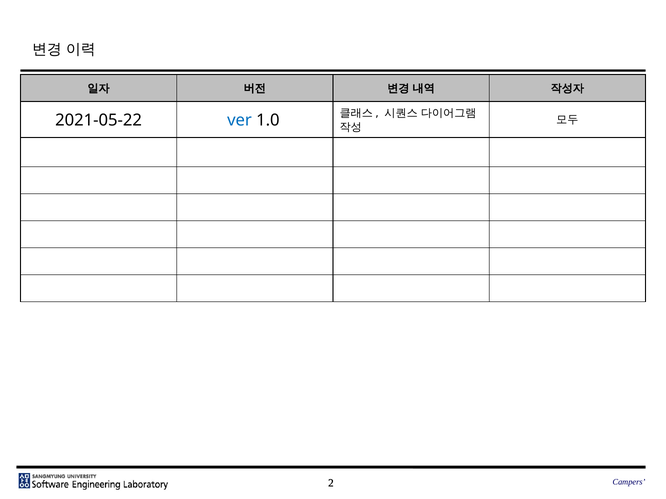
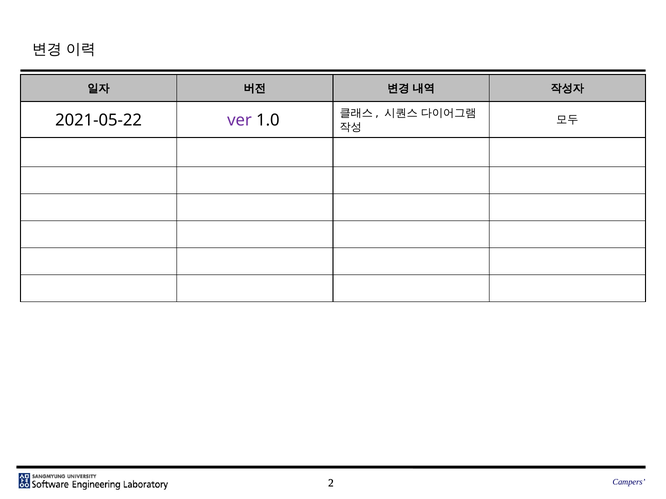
ver colour: blue -> purple
